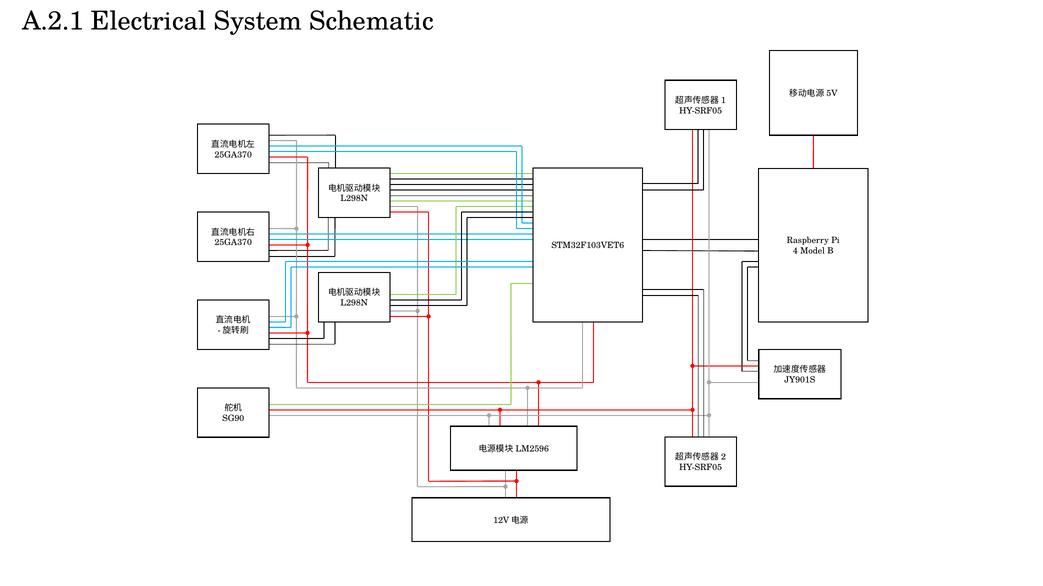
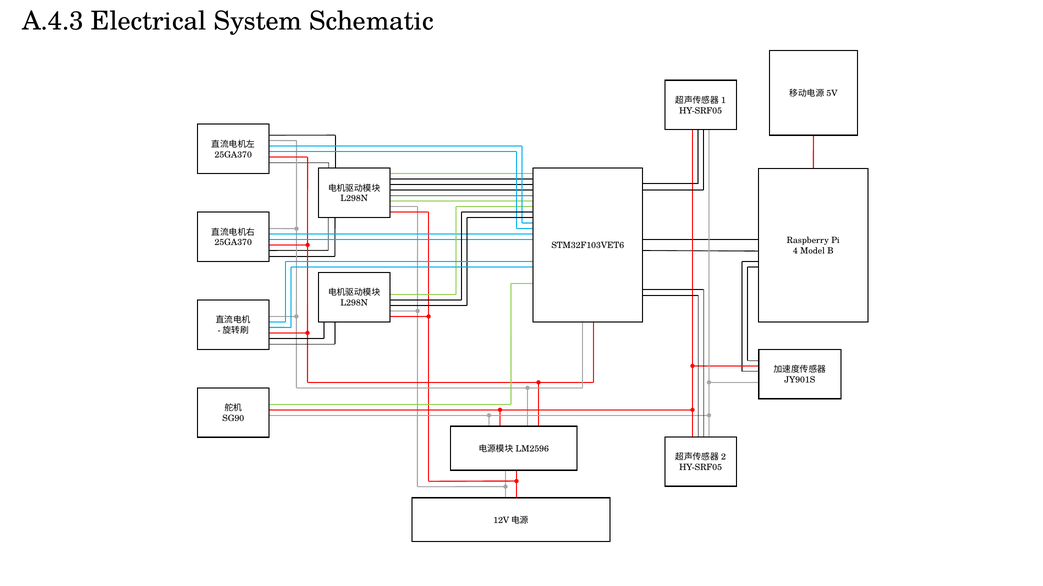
A.2.1: A.2.1 -> A.4.3
